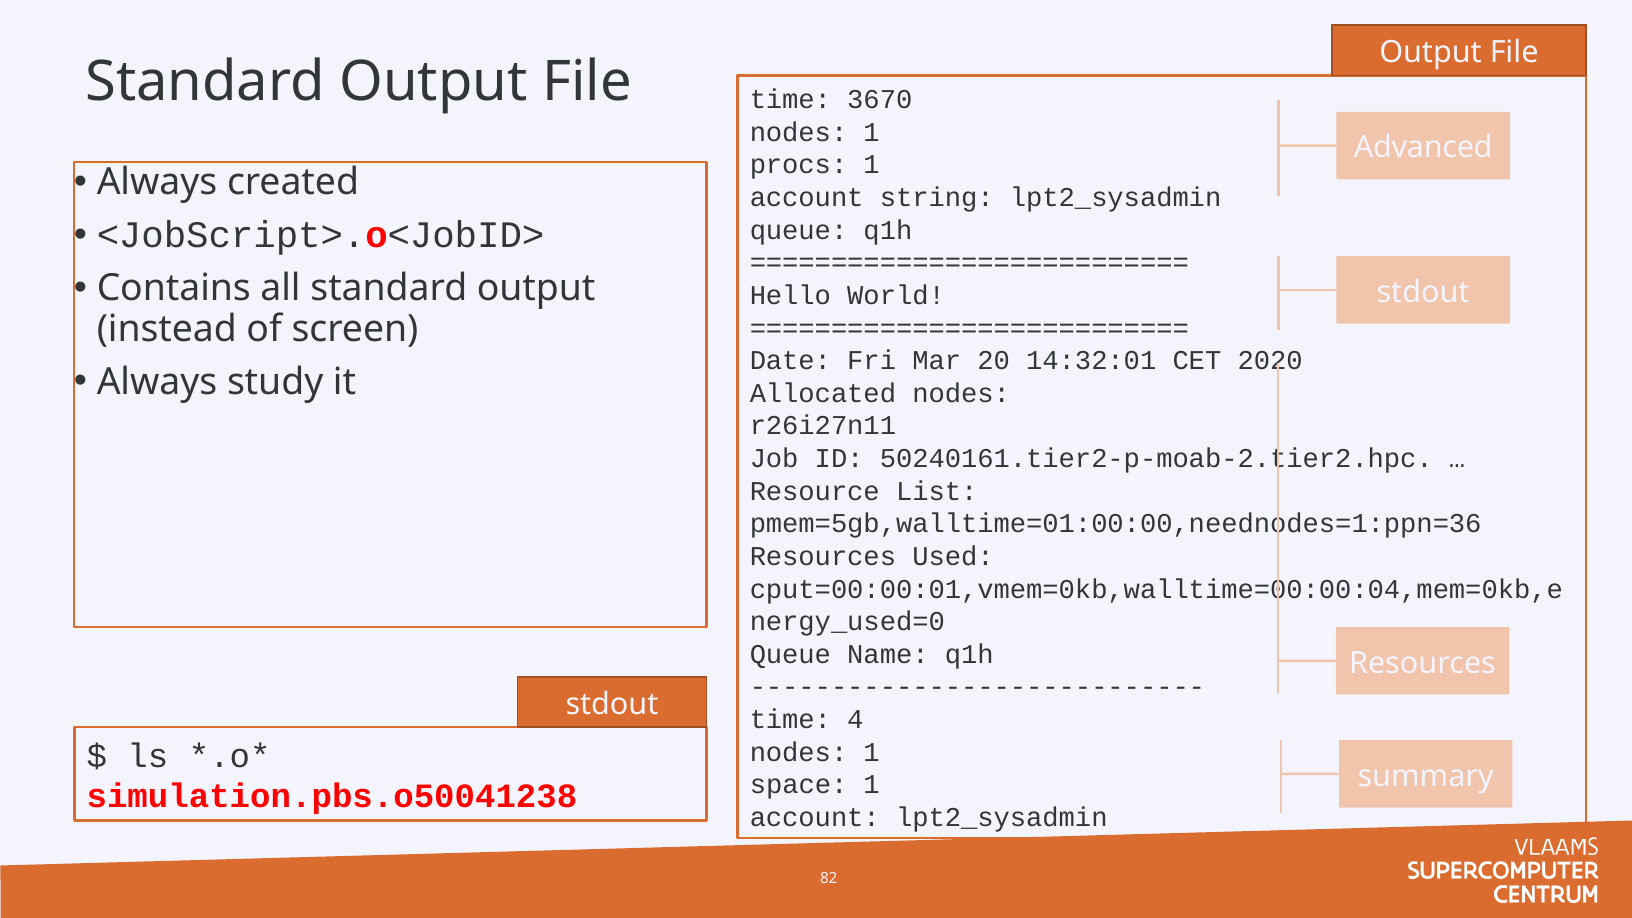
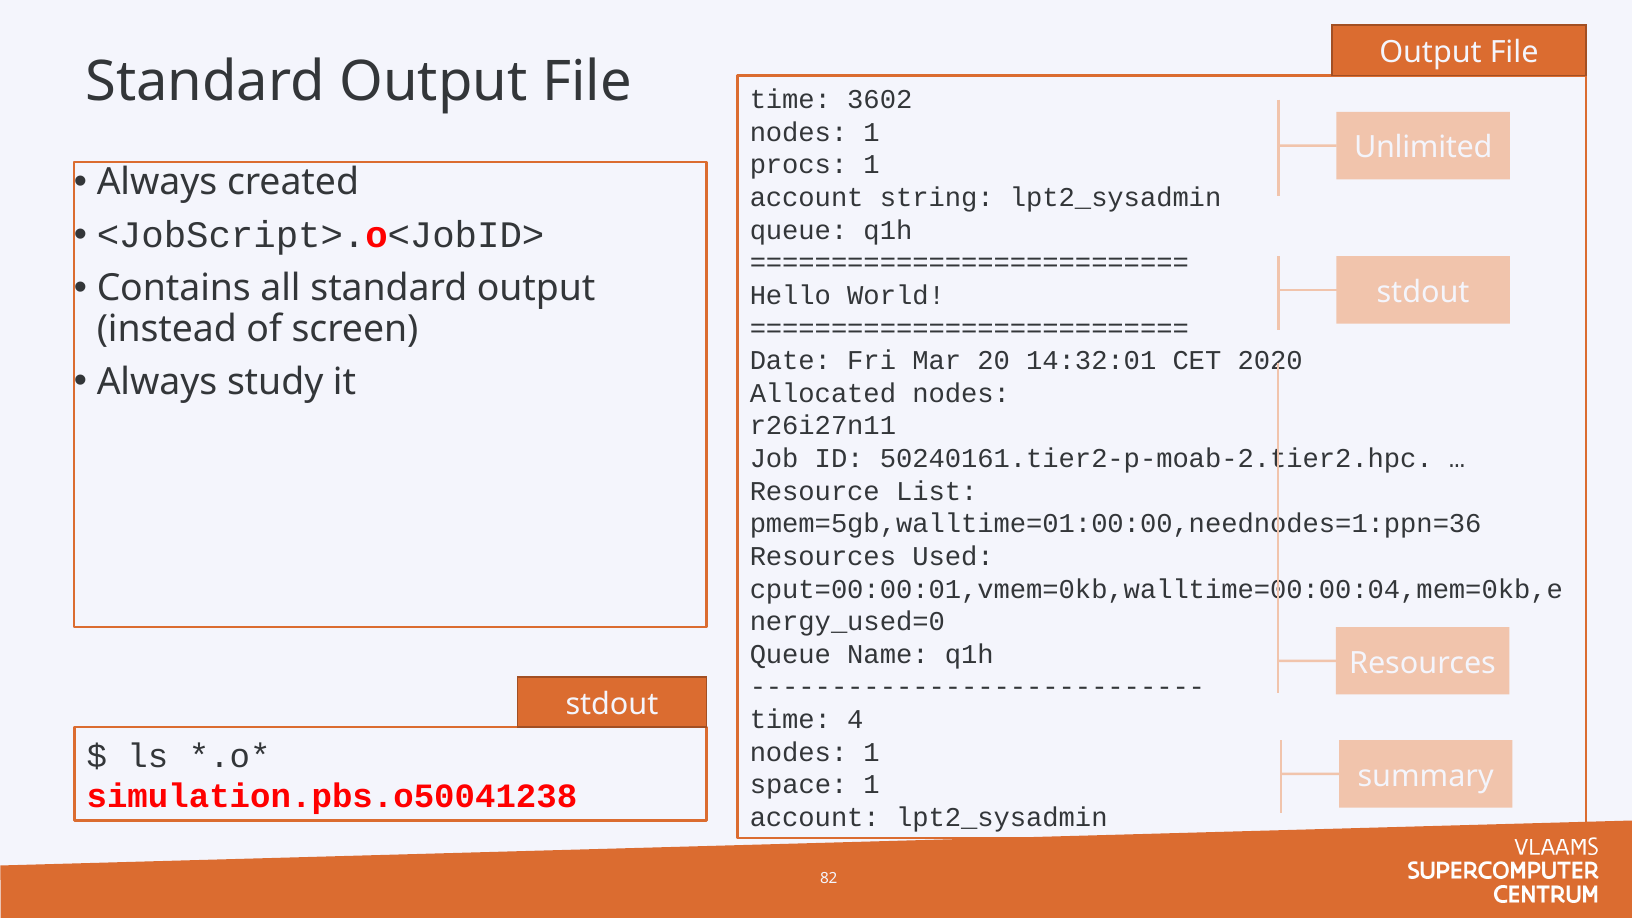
3670: 3670 -> 3602
Advanced: Advanced -> Unlimited
